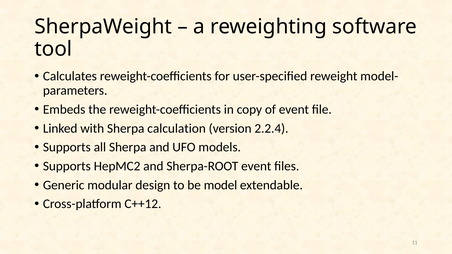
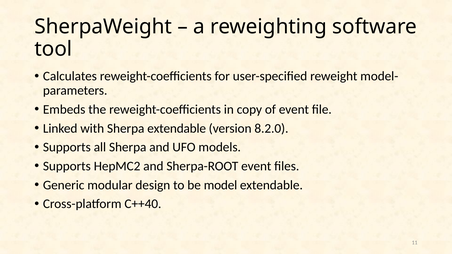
Sherpa calculation: calculation -> extendable
2.2.4: 2.2.4 -> 8.2.0
C++12: C++12 -> C++40
